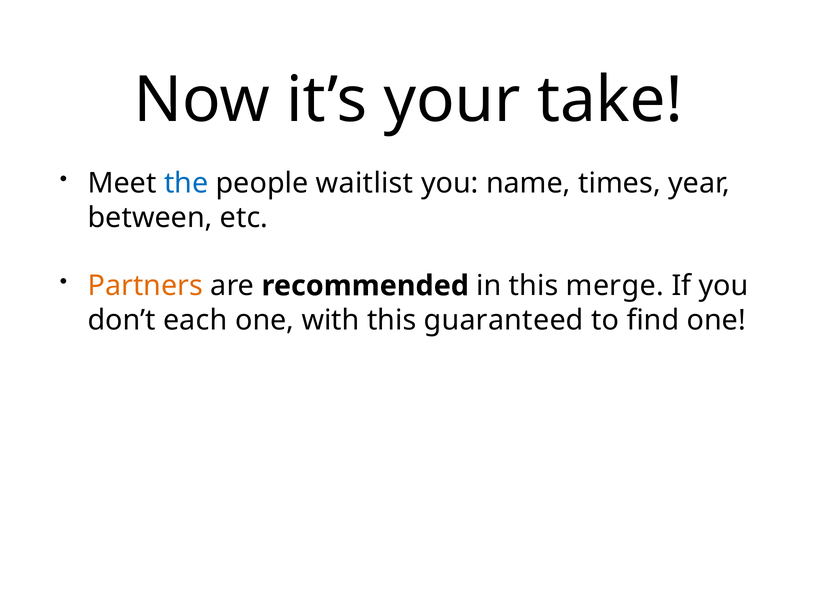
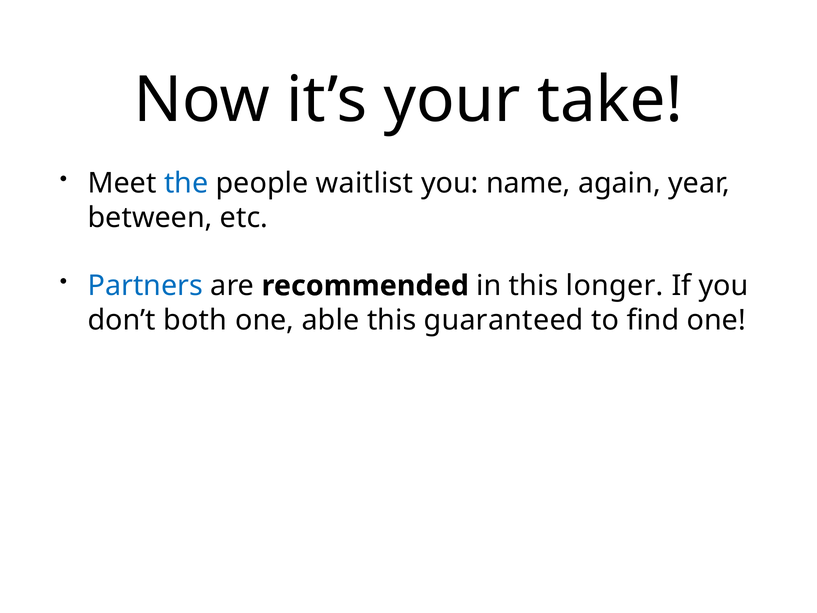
times: times -> again
Partners colour: orange -> blue
merge: merge -> longer
each: each -> both
with: with -> able
